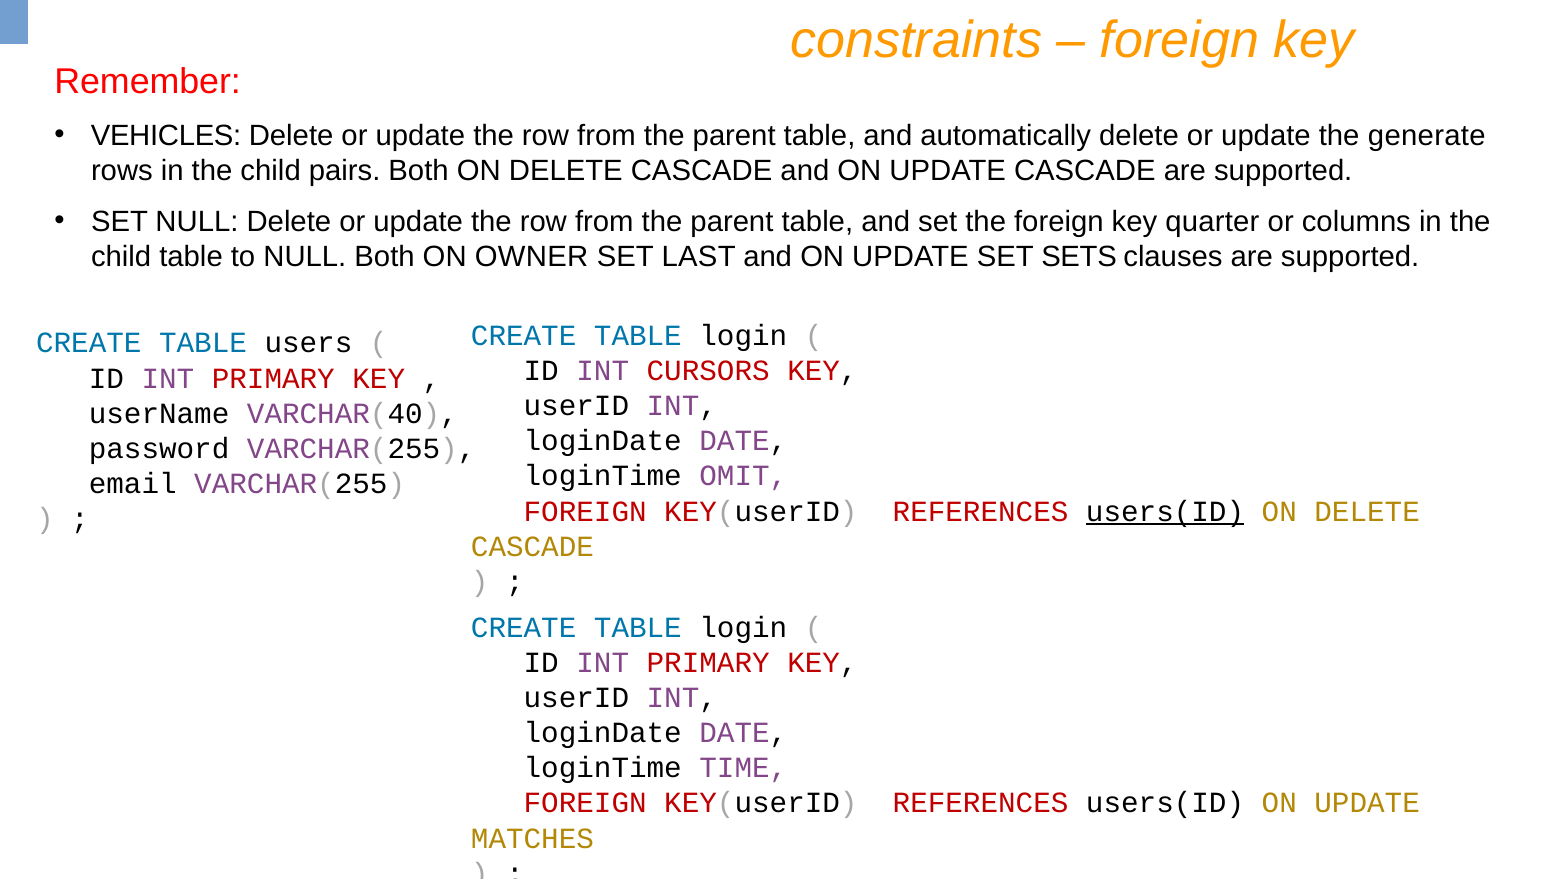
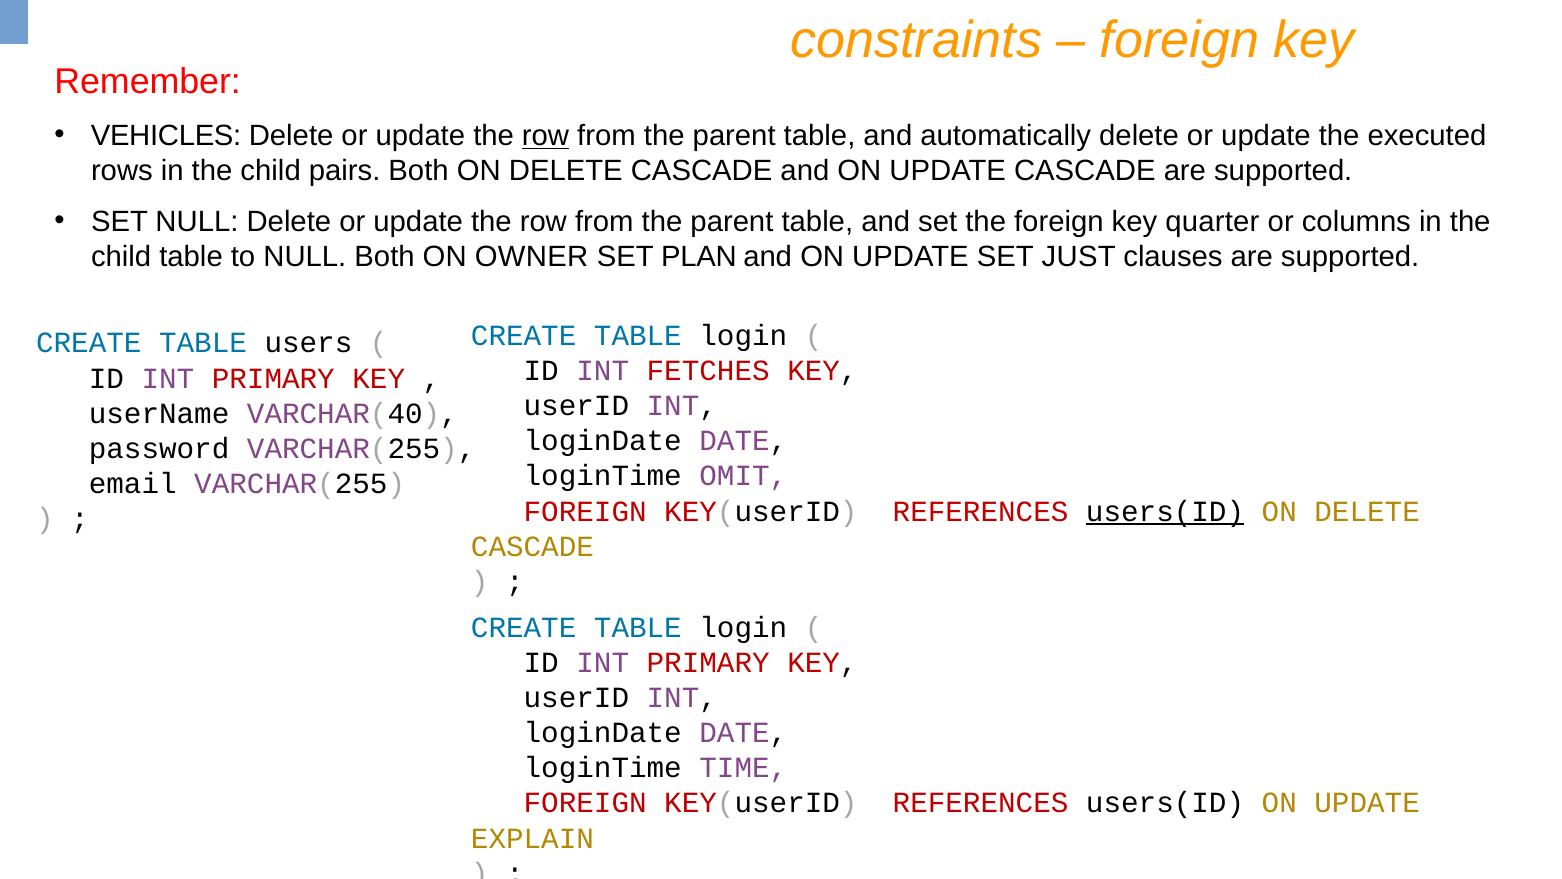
row at (546, 136) underline: none -> present
generate: generate -> executed
LAST: LAST -> PLAN
SETS: SETS -> JUST
CURSORS: CURSORS -> FETCHES
MATCHES: MATCHES -> EXPLAIN
